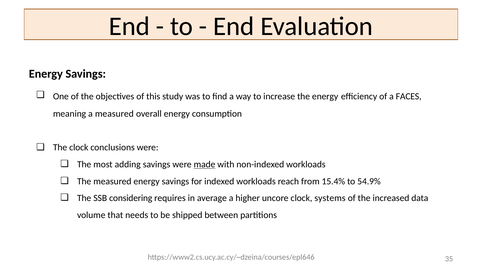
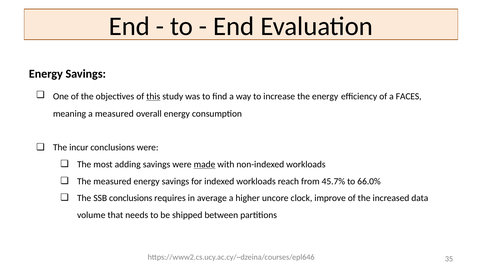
this underline: none -> present
The clock: clock -> incur
15.4%: 15.4% -> 45.7%
54.9%: 54.9% -> 66.0%
SSB considering: considering -> conclusions
systems: systems -> improve
